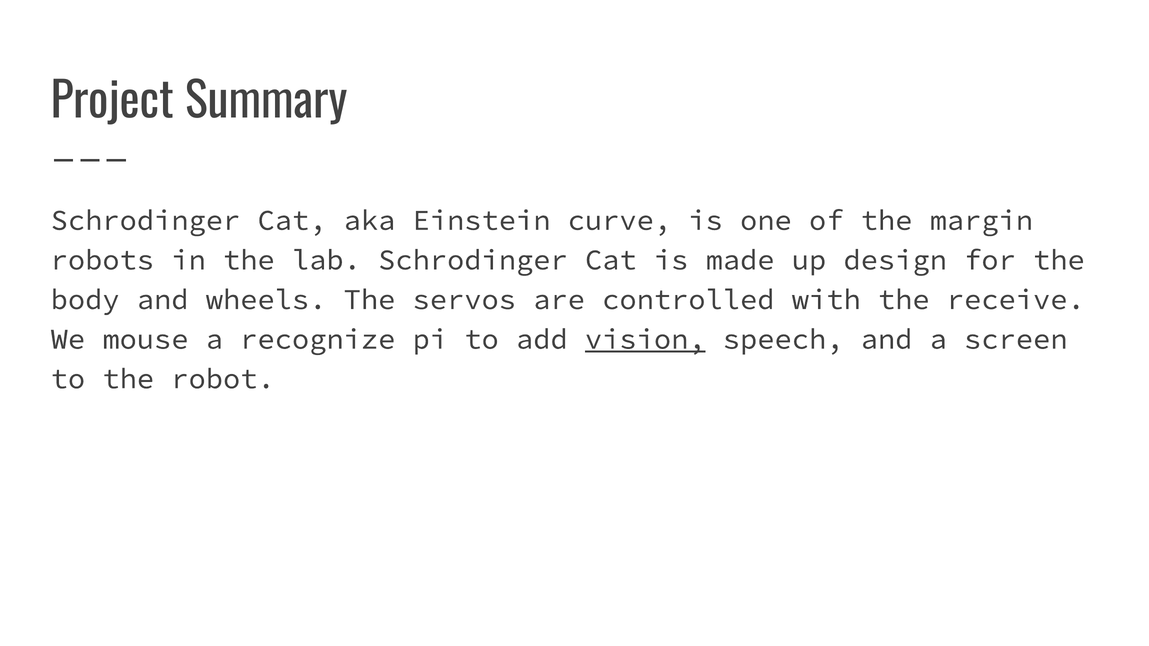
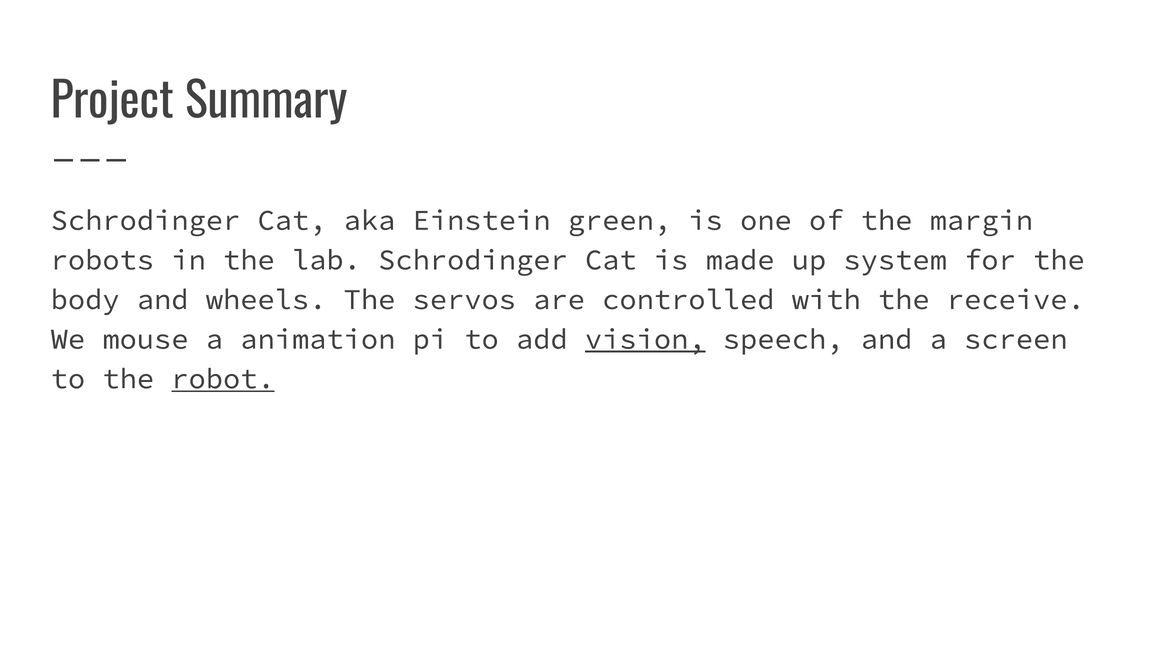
curve: curve -> green
design: design -> system
recognize: recognize -> animation
robot underline: none -> present
